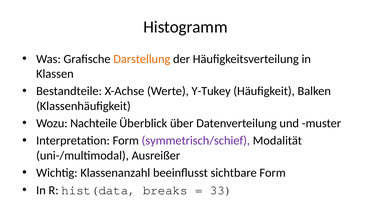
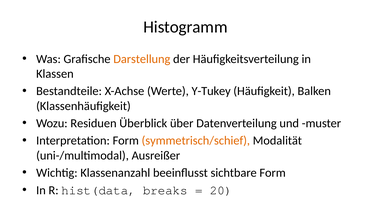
Nachteile: Nachteile -> Residuen
symmetrisch/schief colour: purple -> orange
33: 33 -> 20
